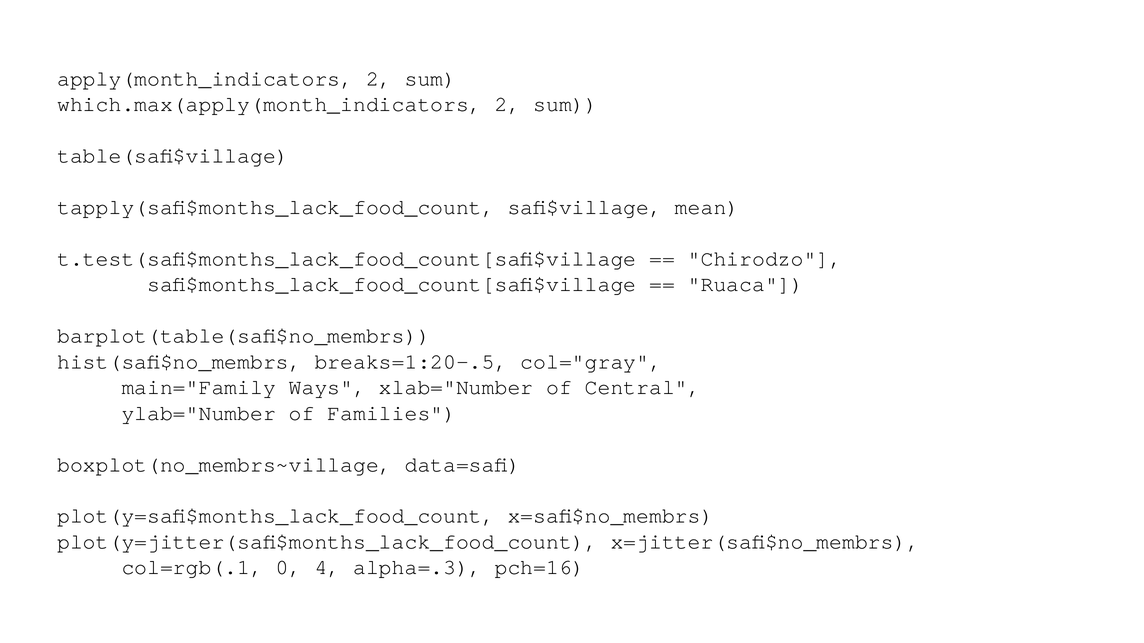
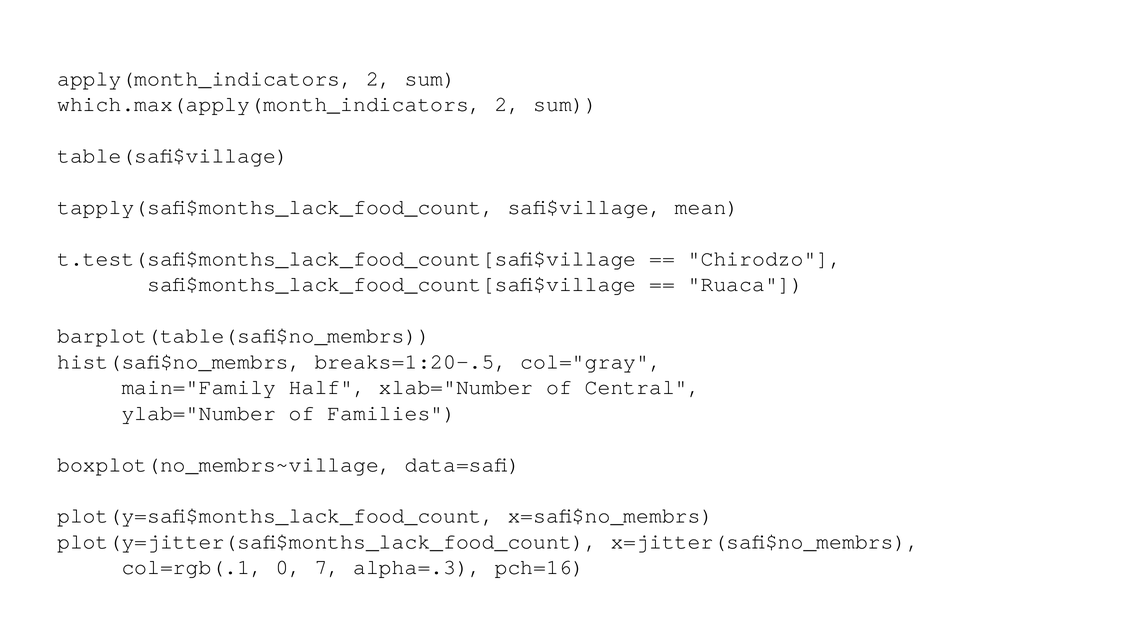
Ways: Ways -> Half
4: 4 -> 7
